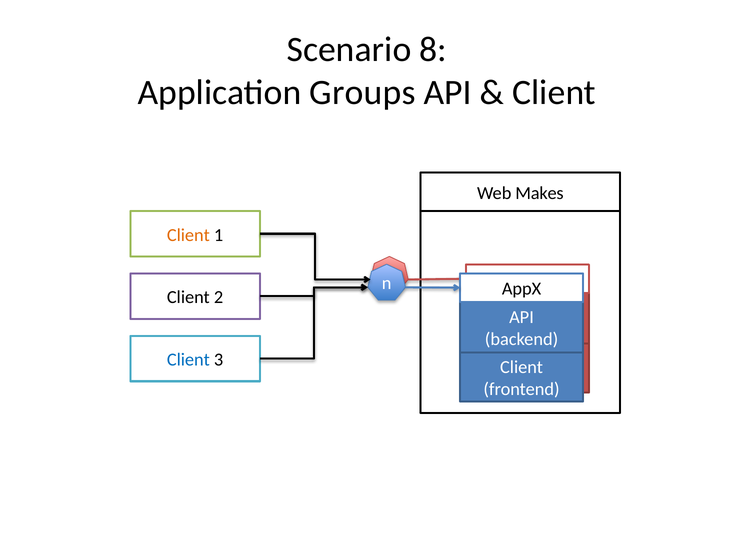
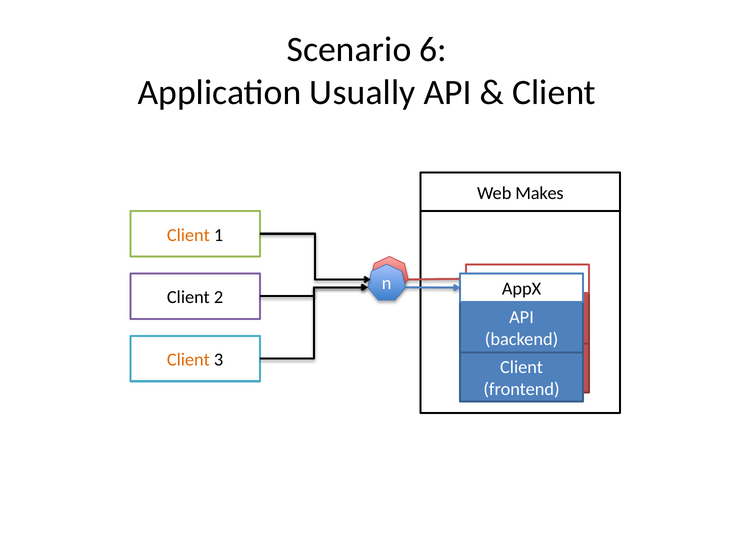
8: 8 -> 6
Groups: Groups -> Usually
Client at (188, 360) colour: blue -> orange
